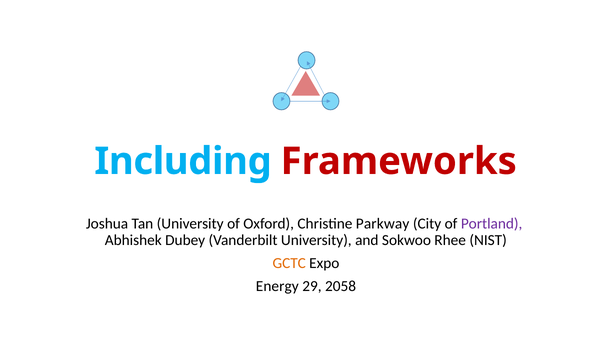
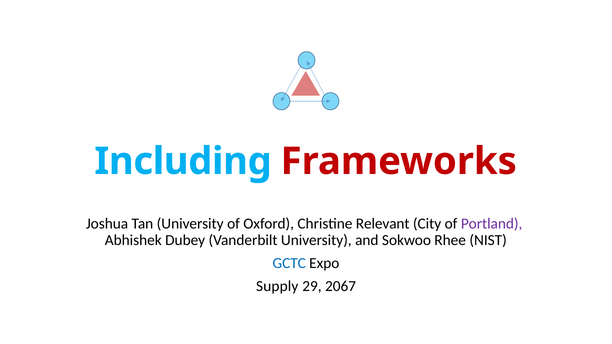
Parkway: Parkway -> Relevant
GCTC colour: orange -> blue
Energy: Energy -> Supply
2058: 2058 -> 2067
